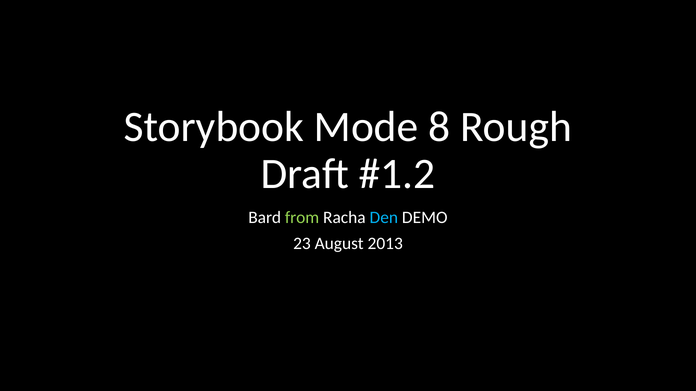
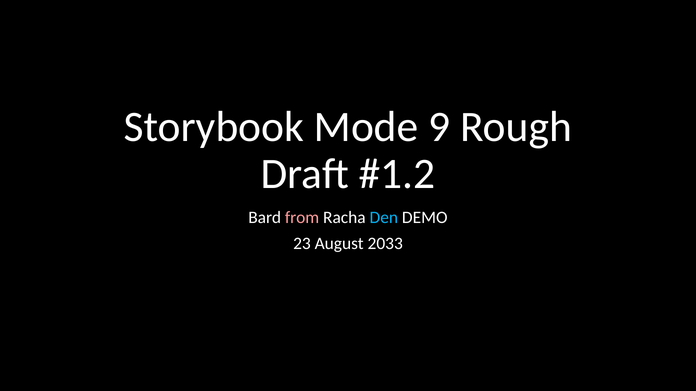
8: 8 -> 9
from colour: light green -> pink
2013: 2013 -> 2033
